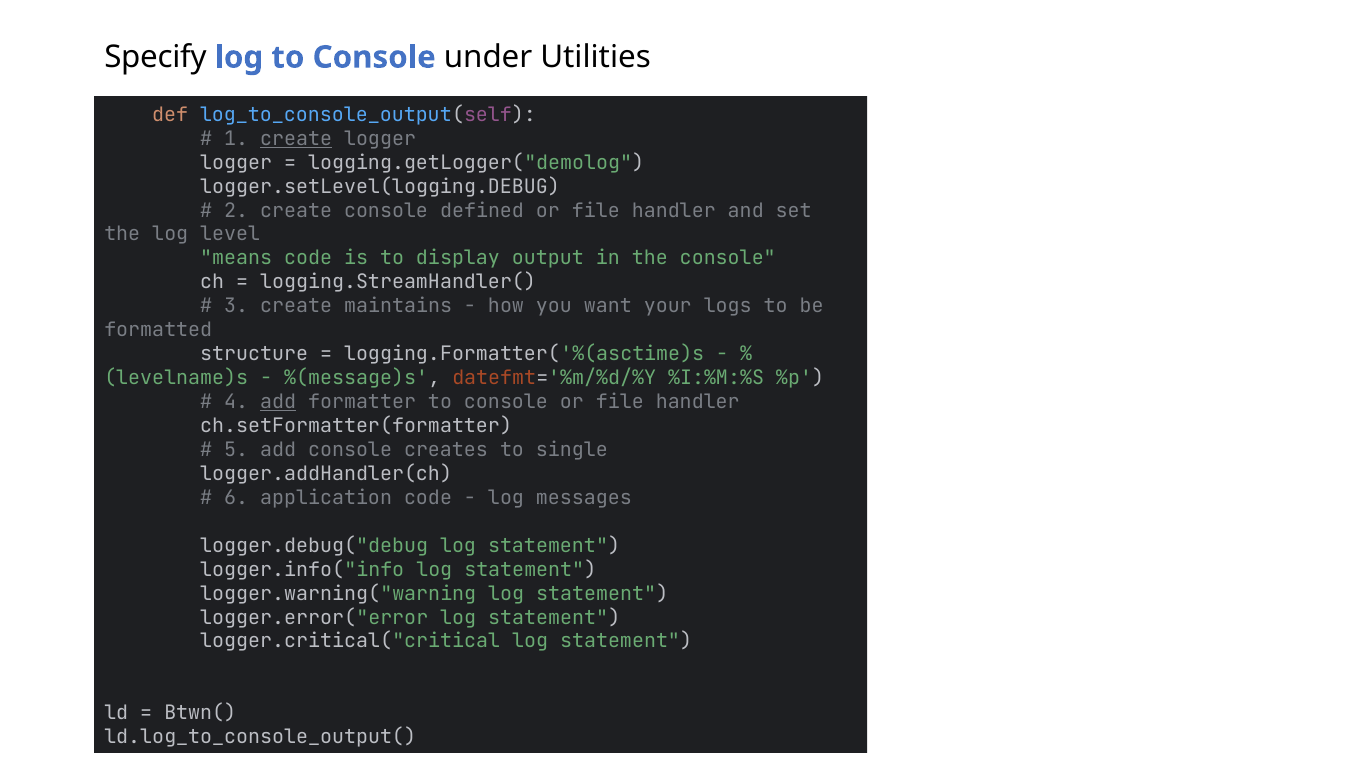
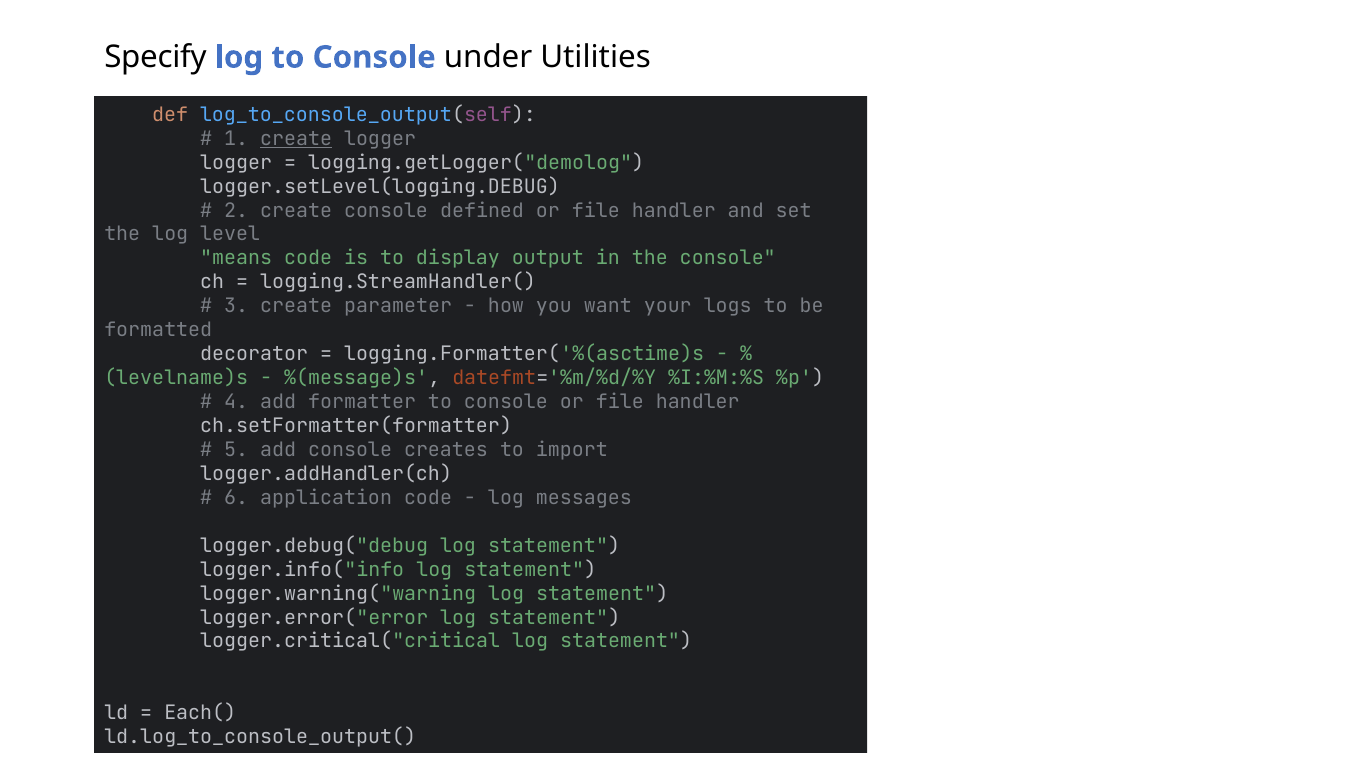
maintains: maintains -> parameter
structure: structure -> decorator
add at (278, 402) underline: present -> none
single: single -> import
Btwn(: Btwn( -> Each(
